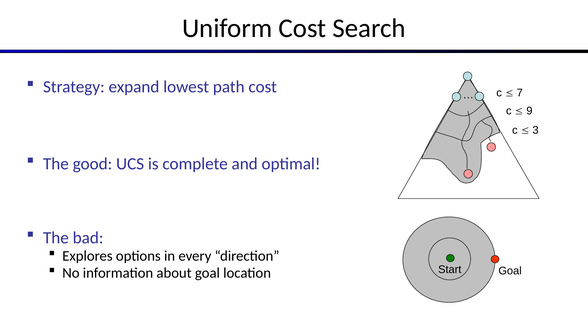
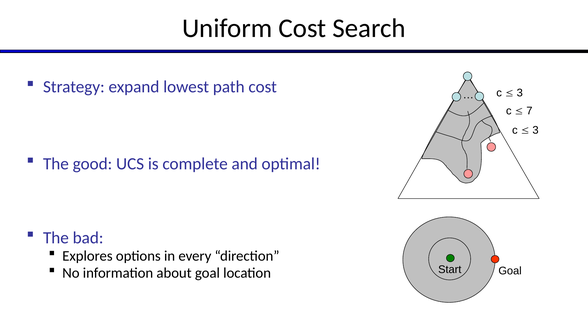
7 at (520, 93): 7 -> 3
9: 9 -> 7
